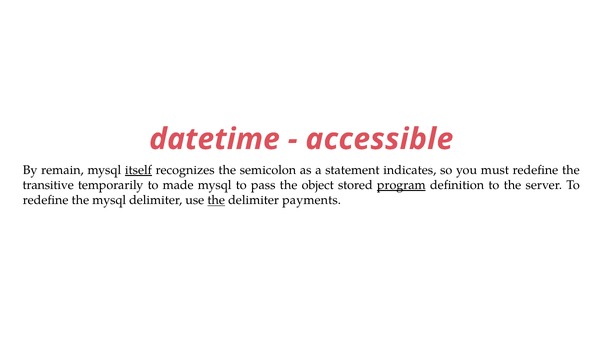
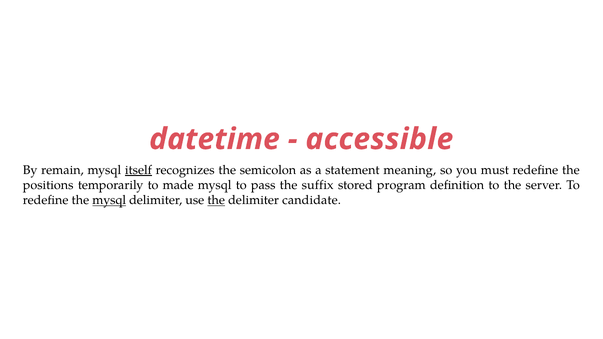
indicates: indicates -> meaning
transitive: transitive -> positions
object: object -> suffix
program underline: present -> none
mysql at (109, 200) underline: none -> present
payments: payments -> candidate
